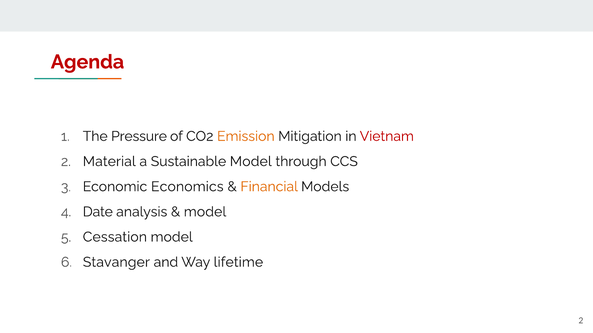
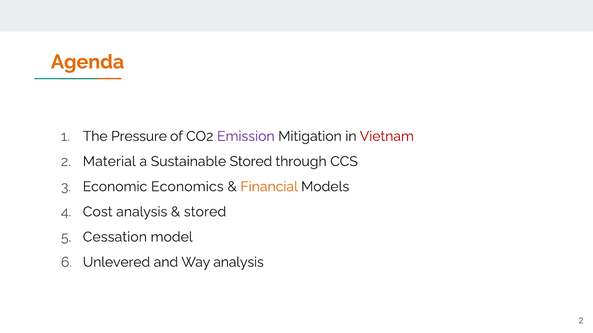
Agenda colour: red -> orange
Emission colour: orange -> purple
Sustainable Model: Model -> Stored
Date: Date -> Cost
model at (205, 212): model -> stored
Stavanger: Stavanger -> Unlevered
Way lifetime: lifetime -> analysis
